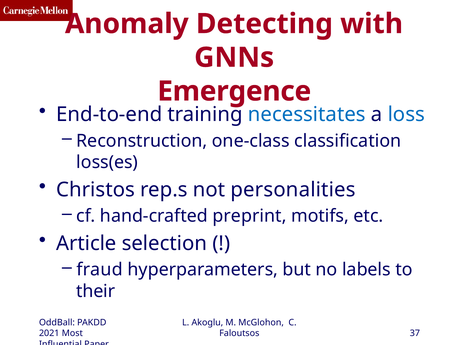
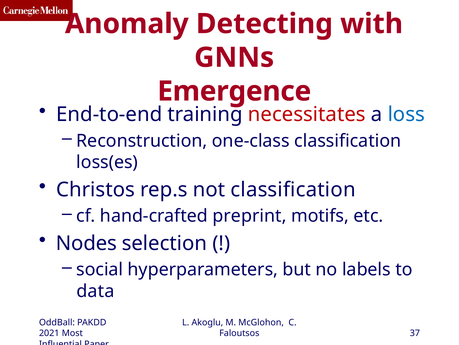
necessitates colour: blue -> red
not personalities: personalities -> classification
Article: Article -> Nodes
fraud: fraud -> social
their: their -> data
